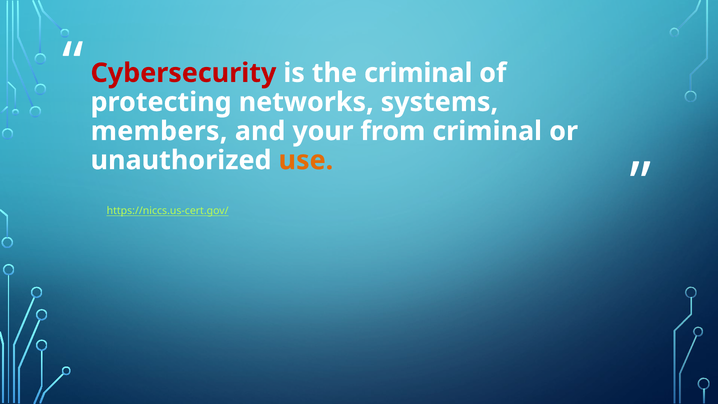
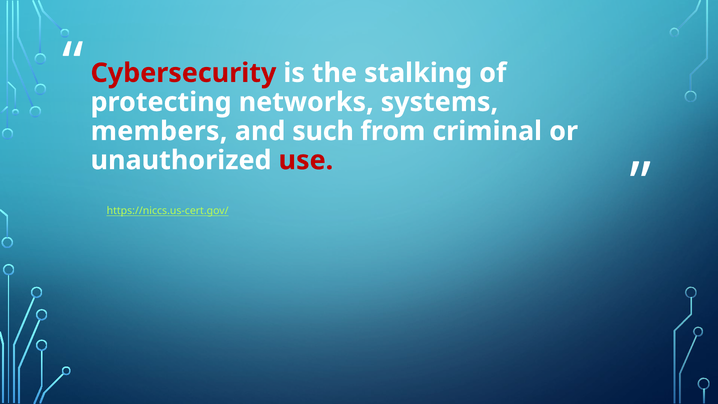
the criminal: criminal -> stalking
your: your -> such
use colour: orange -> red
